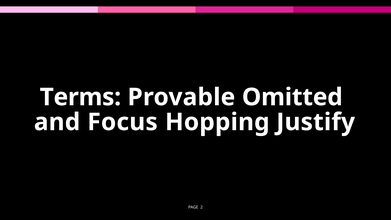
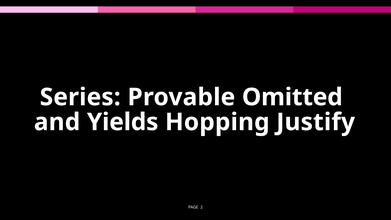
Terms: Terms -> Series
Focus: Focus -> Yields
